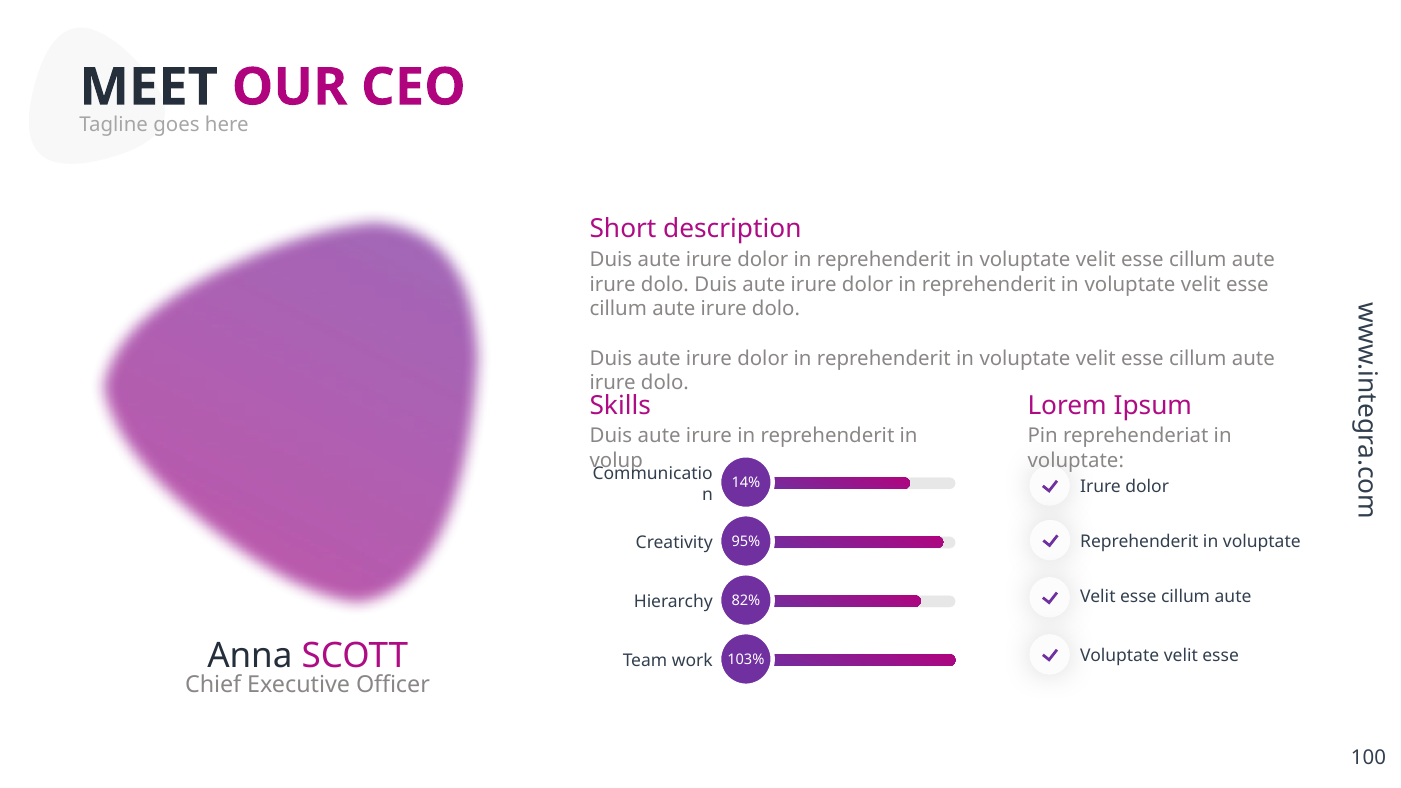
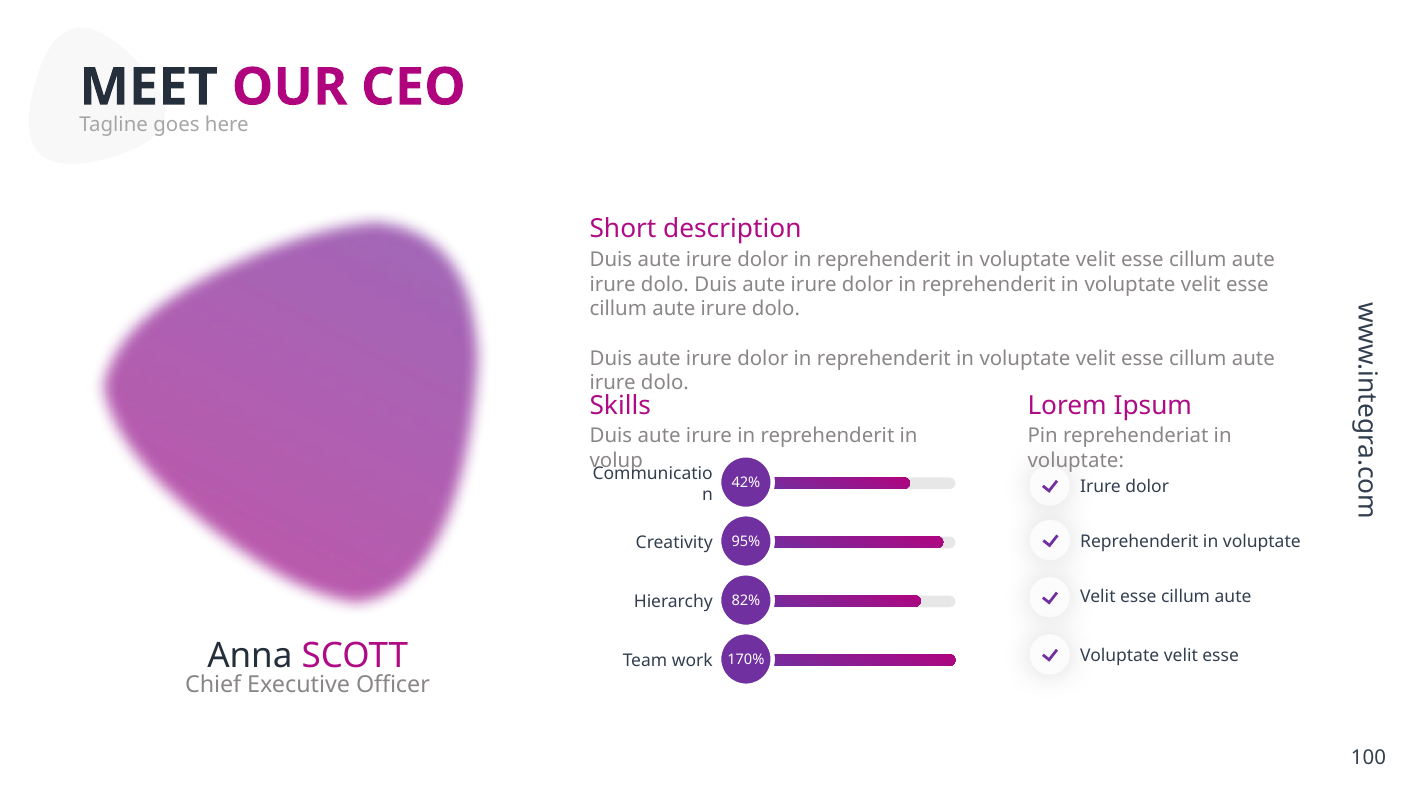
14%: 14% -> 42%
103%: 103% -> 170%
